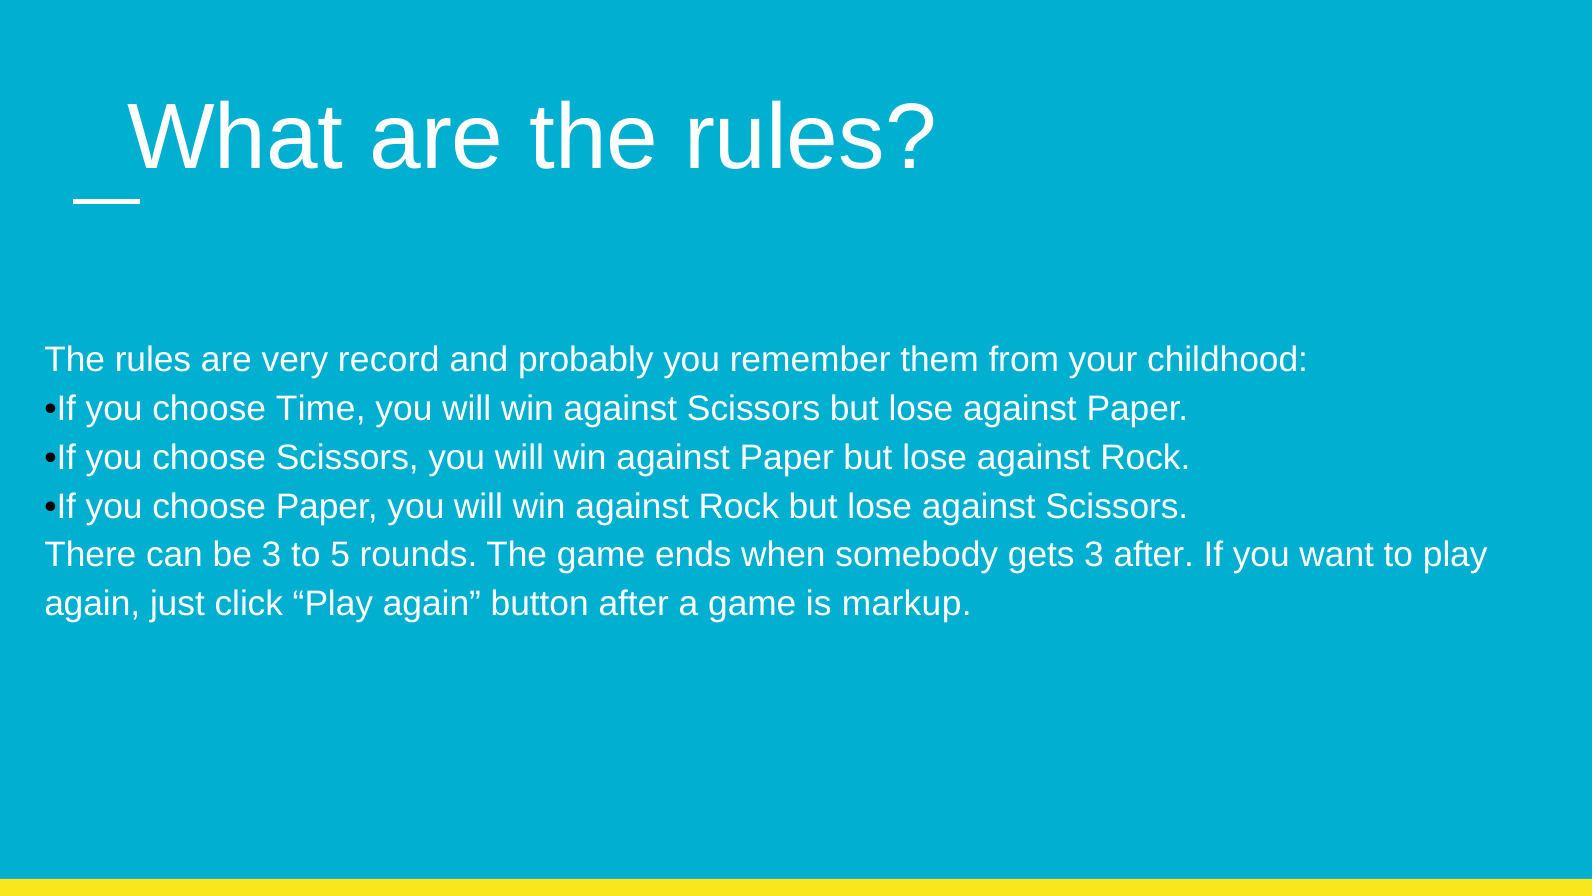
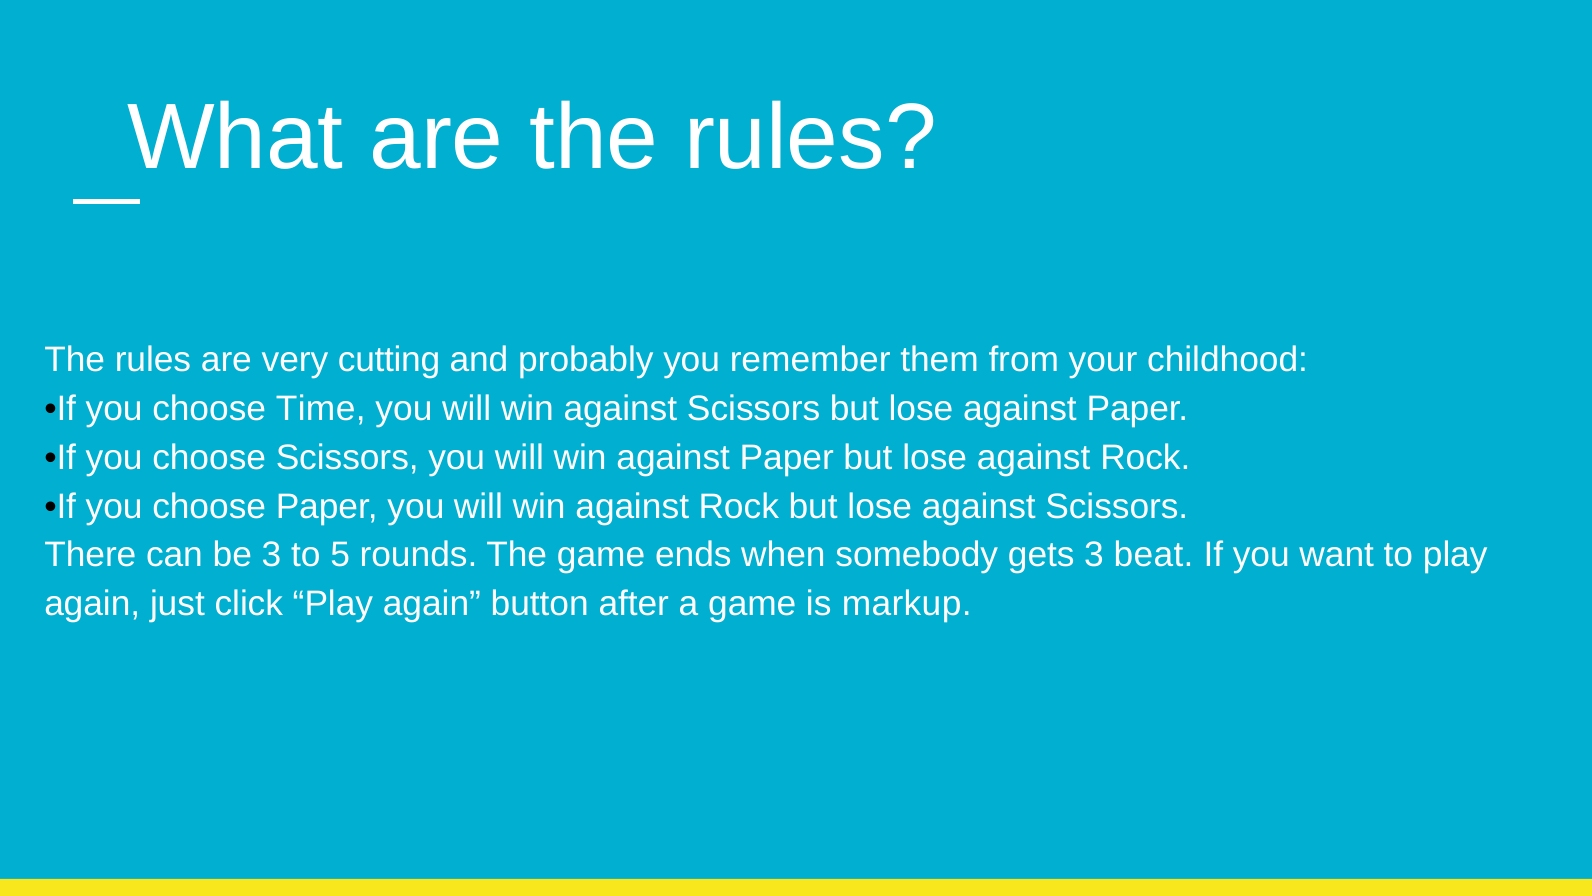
record: record -> cutting
3 after: after -> beat
